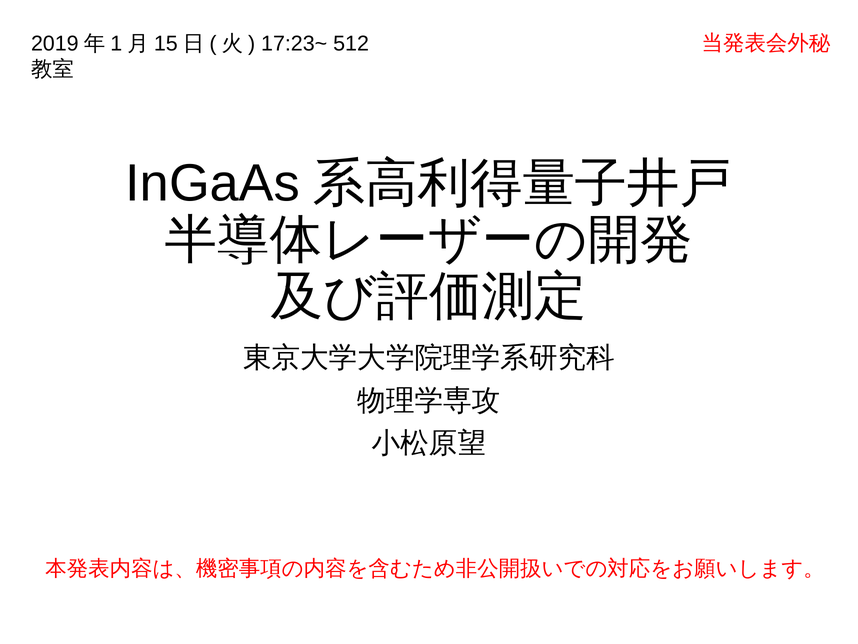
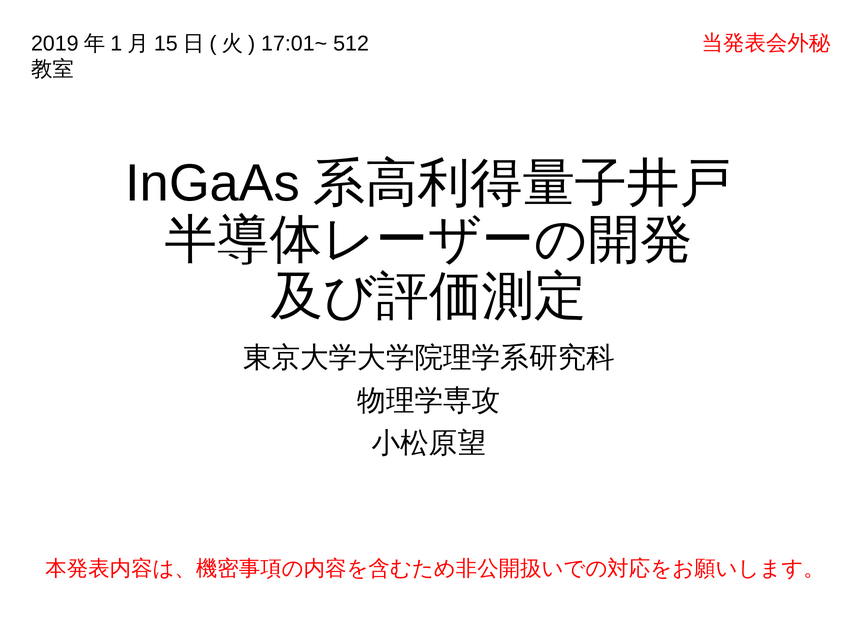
17:23~: 17:23~ -> 17:01~
